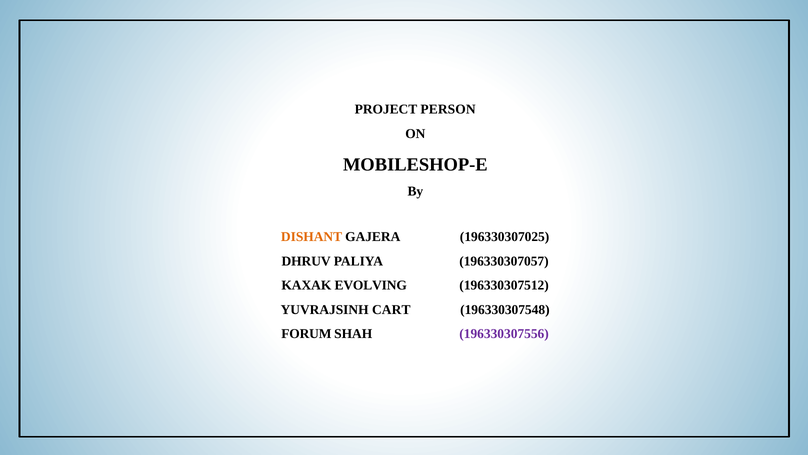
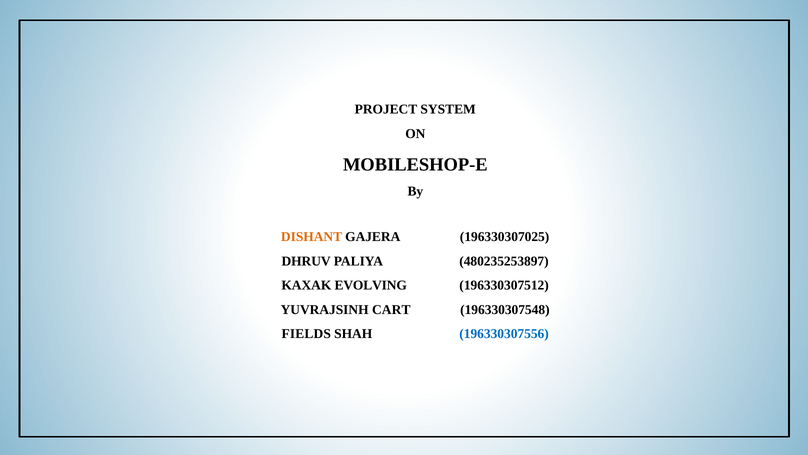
PERSON: PERSON -> SYSTEM
196330307057: 196330307057 -> 480235253897
FORUM: FORUM -> FIELDS
196330307556 colour: purple -> blue
